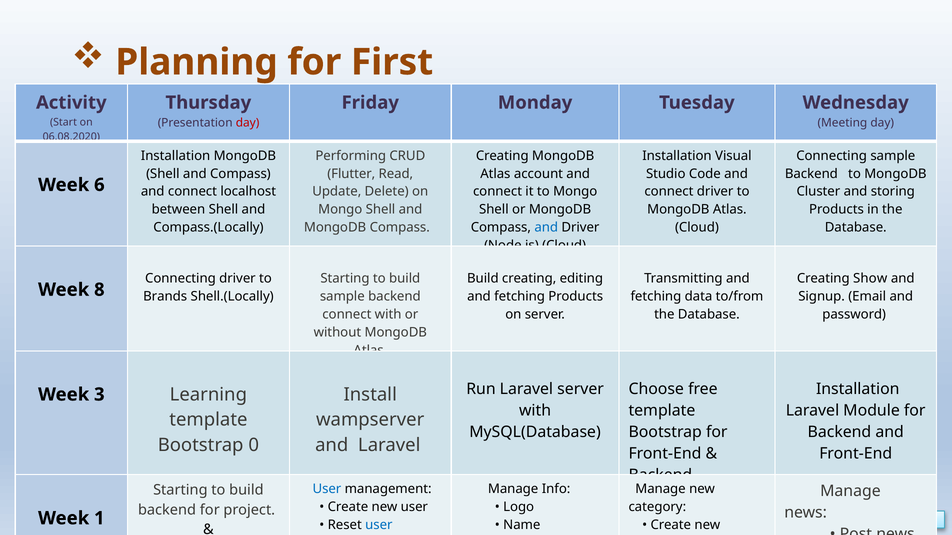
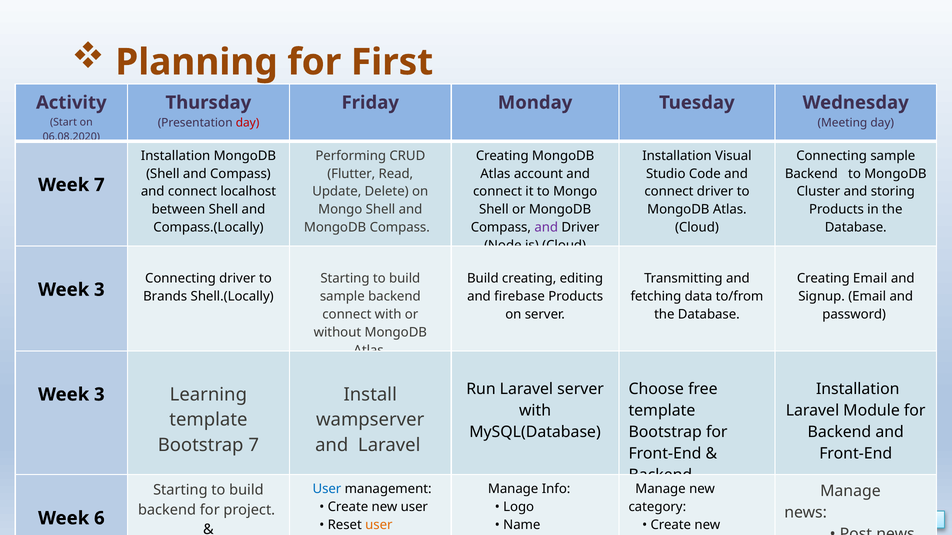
Week 6: 6 -> 7
and at (546, 228) colour: blue -> purple
Creating Show: Show -> Email
8 at (99, 290): 8 -> 3
fetching at (520, 297): fetching -> firebase
Bootstrap 0: 0 -> 7
1: 1 -> 6
user at (379, 525) colour: blue -> orange
